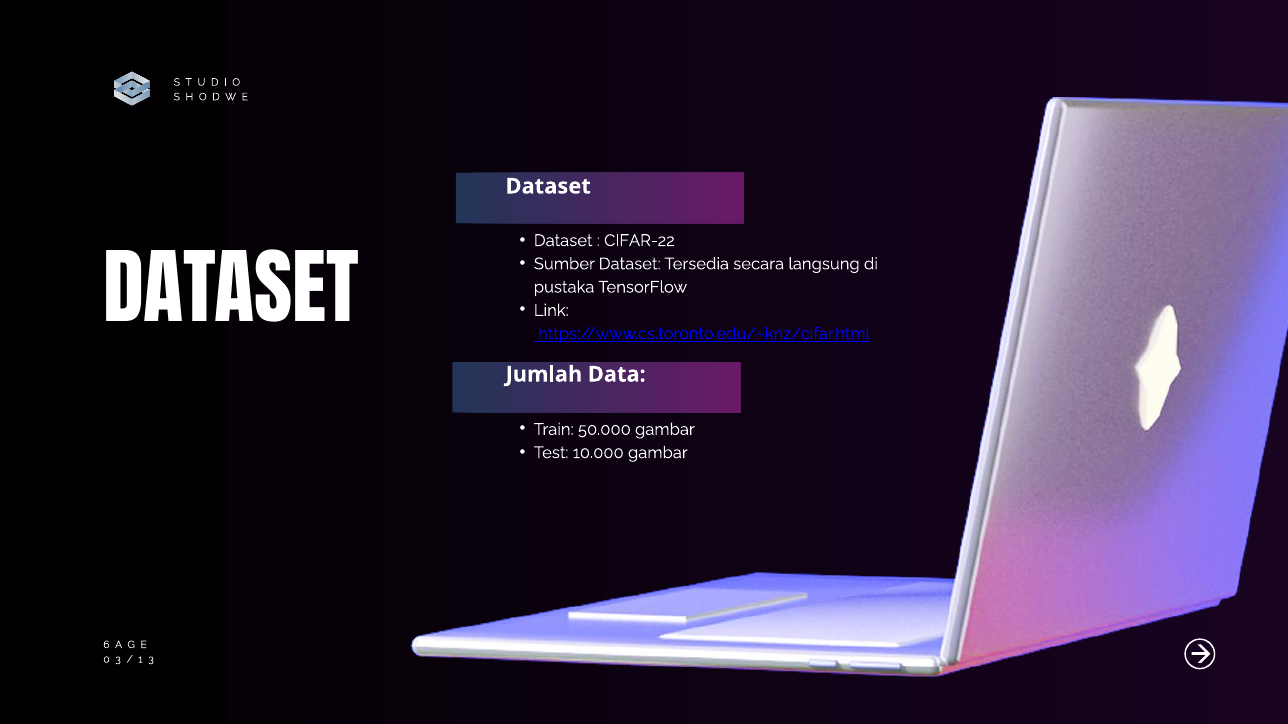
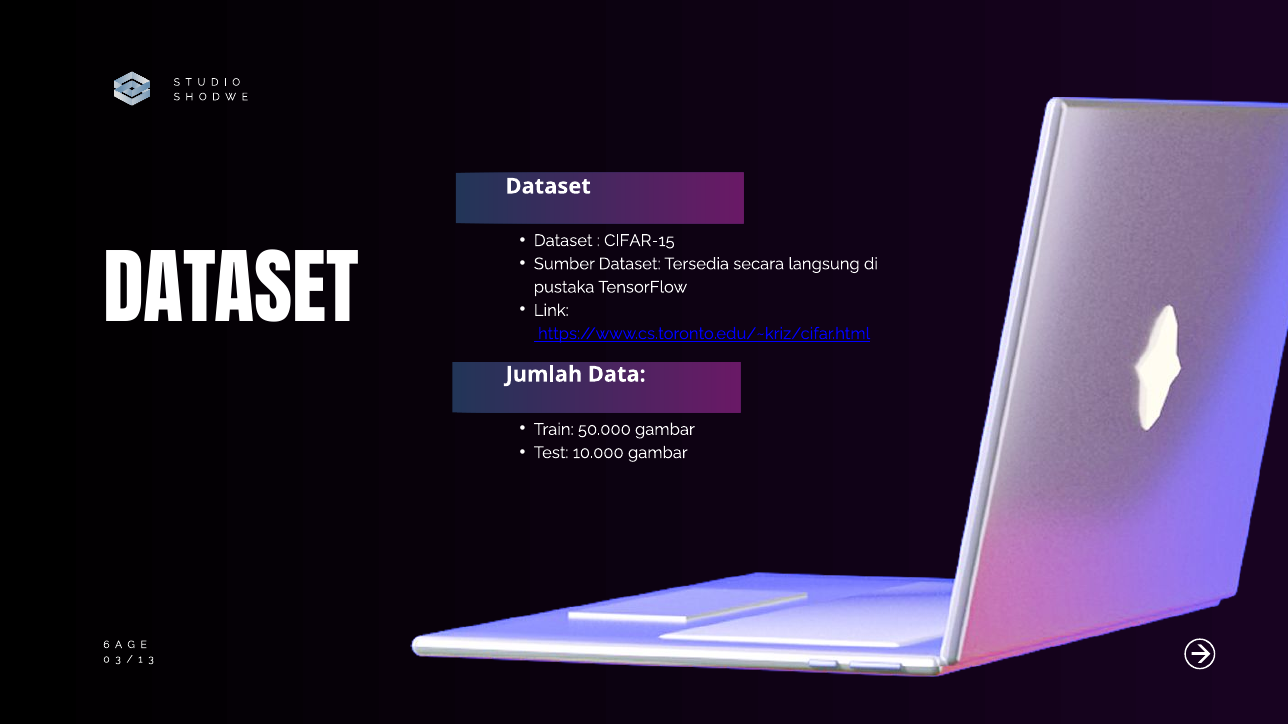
CIFAR-22: CIFAR-22 -> CIFAR-15
